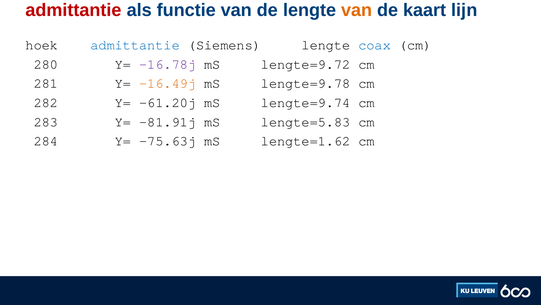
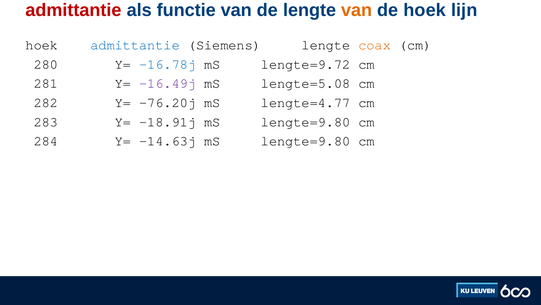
de kaart: kaart -> hoek
coax colour: blue -> orange
-16.78j colour: purple -> blue
-16.49j colour: orange -> purple
lengte=9.78: lengte=9.78 -> lengte=5.08
-61.20j: -61.20j -> -76.20j
lengte=9.74: lengte=9.74 -> lengte=4.77
-81.91j: -81.91j -> -18.91j
lengte=5.83 at (306, 122): lengte=5.83 -> lengte=9.80
-75.63j: -75.63j -> -14.63j
lengte=1.62 at (306, 141): lengte=1.62 -> lengte=9.80
